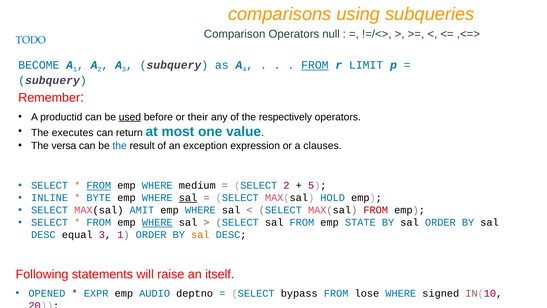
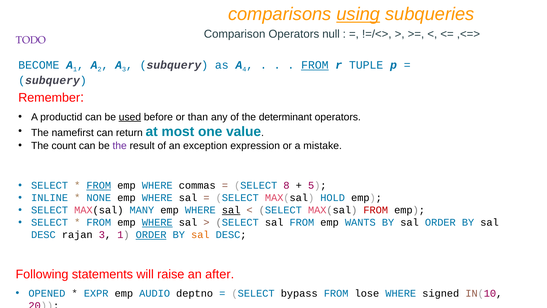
using underline: none -> present
TODO colour: blue -> purple
LIMIT: LIMIT -> TUPLE
their: their -> than
respectively: respectively -> determinant
executes: executes -> namefirst
versa: versa -> count
the at (120, 146) colour: blue -> purple
clauses: clauses -> mistake
medium: medium -> commas
SELECT 2: 2 -> 8
BYTE: BYTE -> NONE
sal at (188, 198) underline: present -> none
AMIT: AMIT -> MANY
sal at (231, 210) underline: none -> present
STATE: STATE -> WANTS
equal: equal -> rajan
ORDER at (151, 235) underline: none -> present
itself: itself -> after
